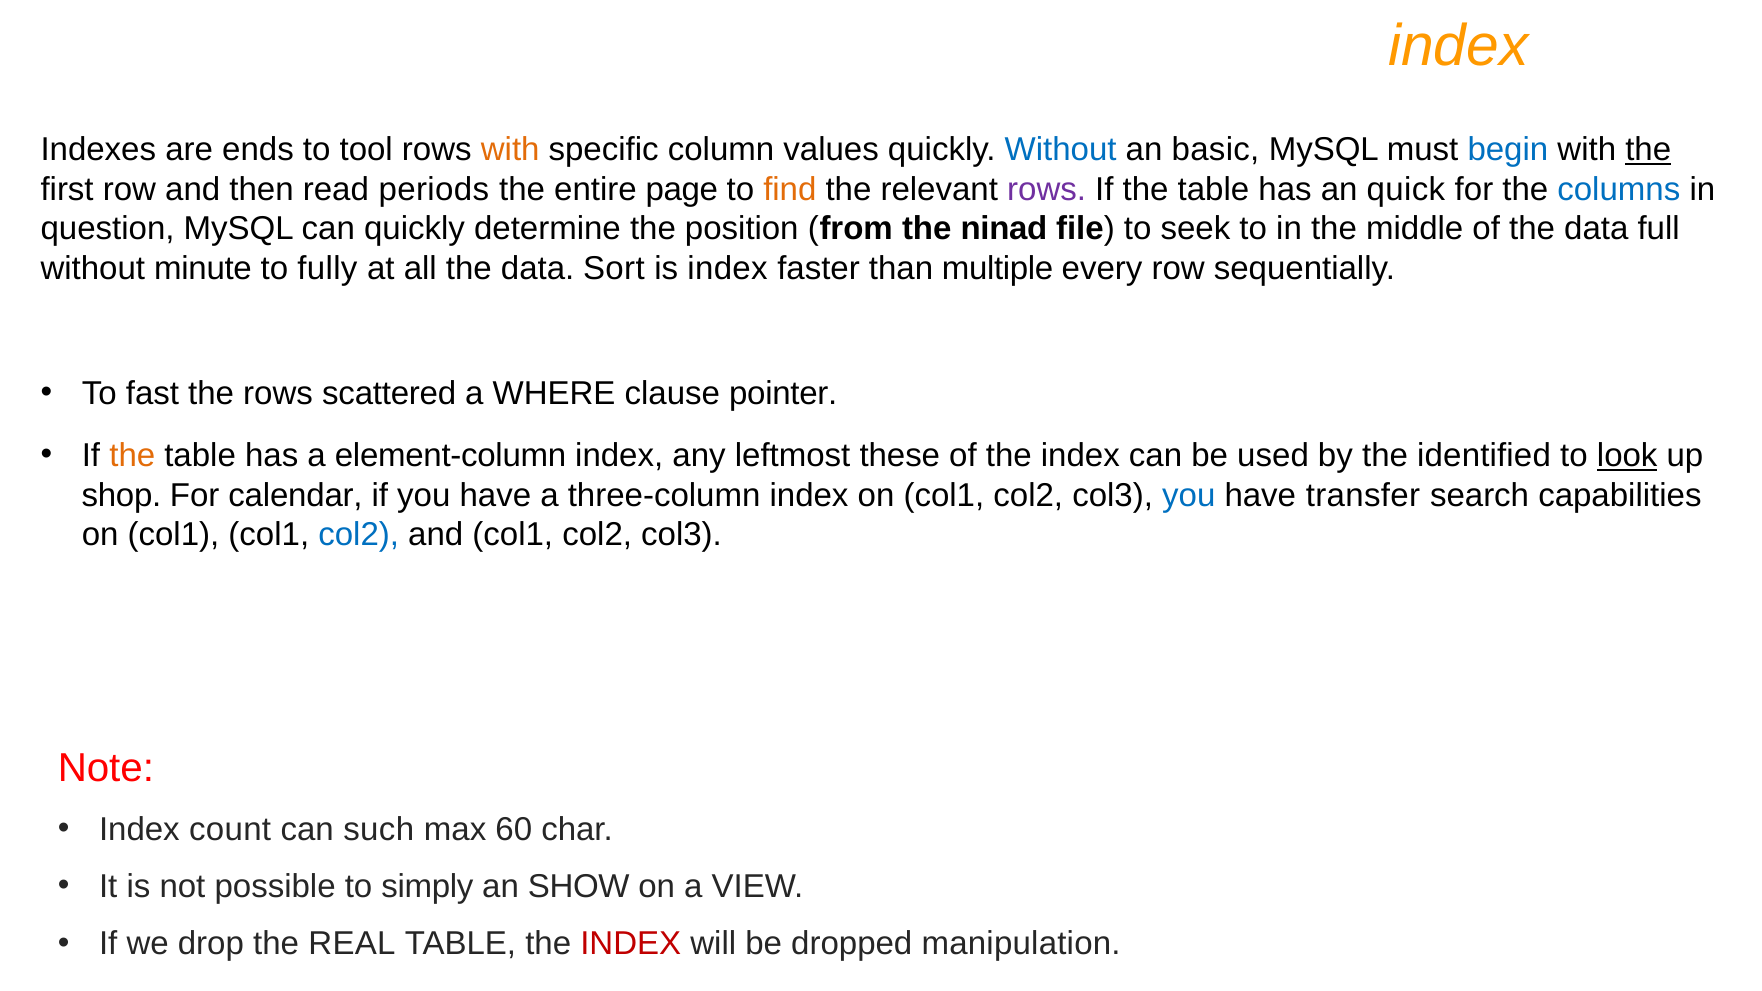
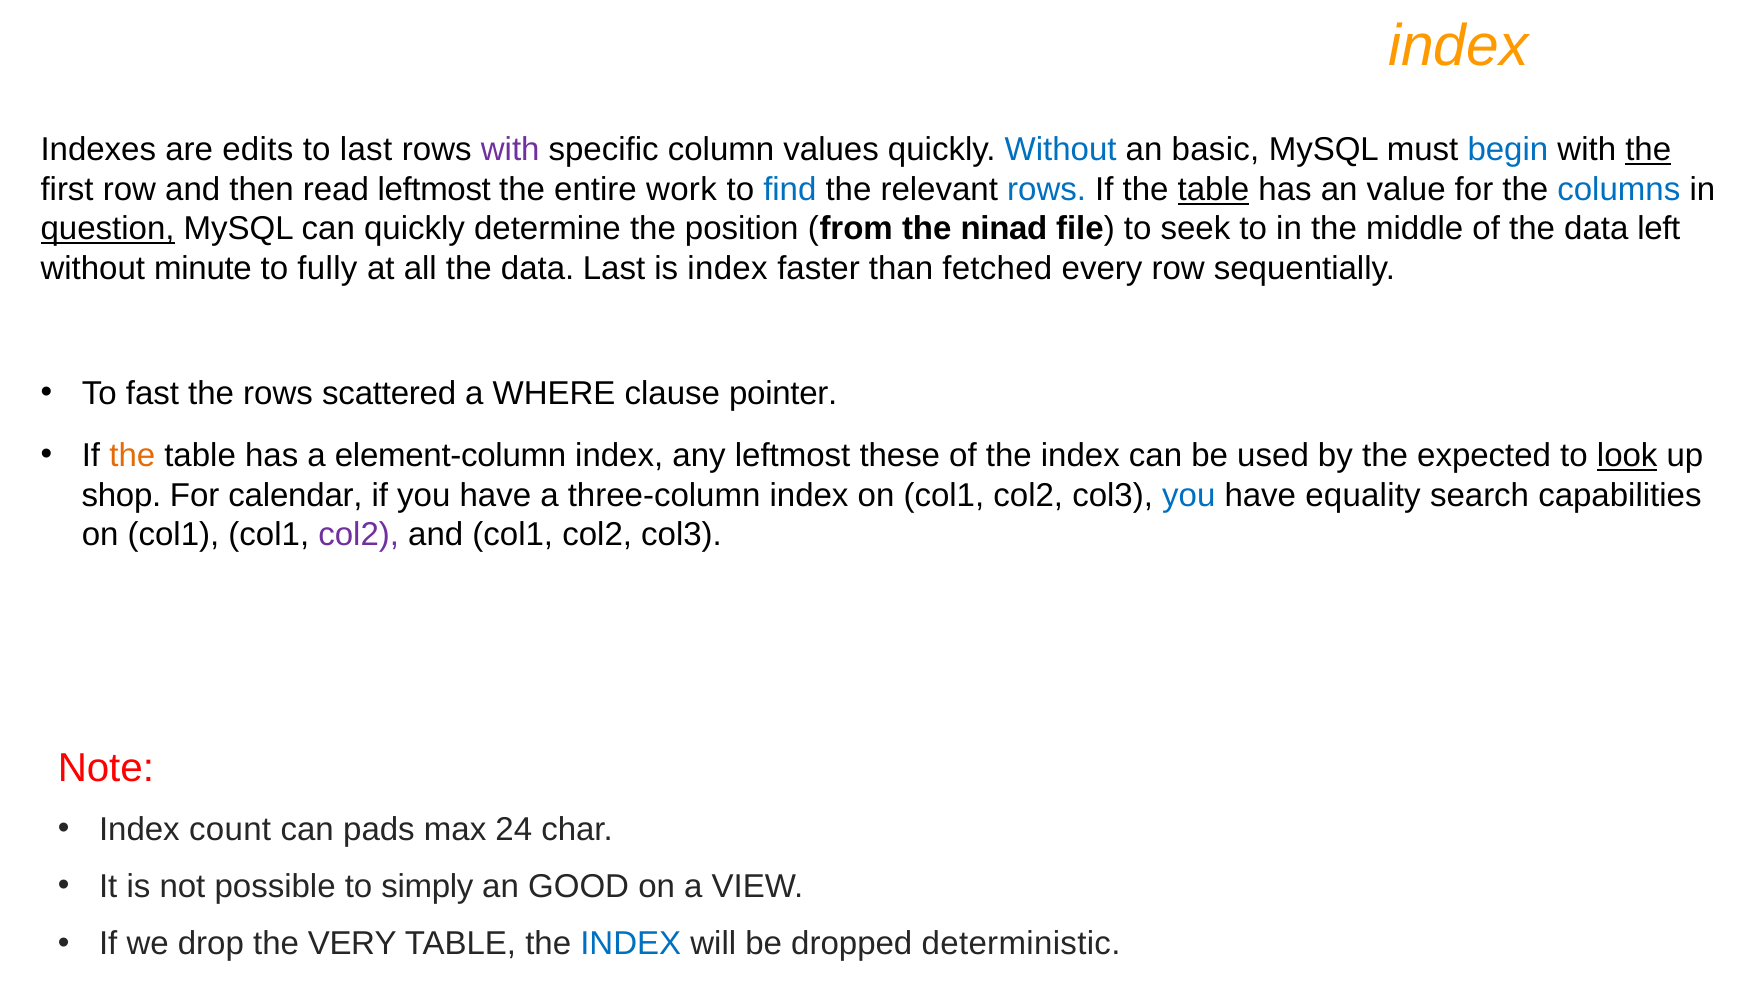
ends: ends -> edits
to tool: tool -> last
with at (510, 150) colour: orange -> purple
read periods: periods -> leftmost
page: page -> work
find colour: orange -> blue
rows at (1047, 189) colour: purple -> blue
table at (1213, 189) underline: none -> present
quick: quick -> value
question underline: none -> present
full: full -> left
data Sort: Sort -> Last
multiple: multiple -> fetched
identified: identified -> expected
transfer: transfer -> equality
col2 at (359, 535) colour: blue -> purple
such: such -> pads
60: 60 -> 24
SHOW: SHOW -> GOOD
REAL: REAL -> VERY
INDEX at (631, 944) colour: red -> blue
manipulation: manipulation -> deterministic
